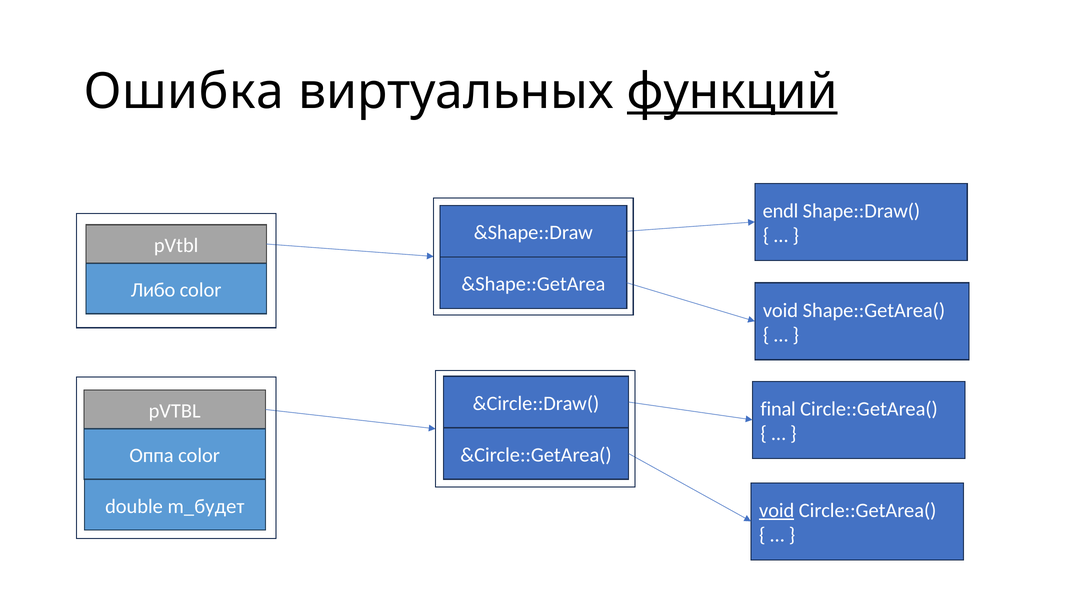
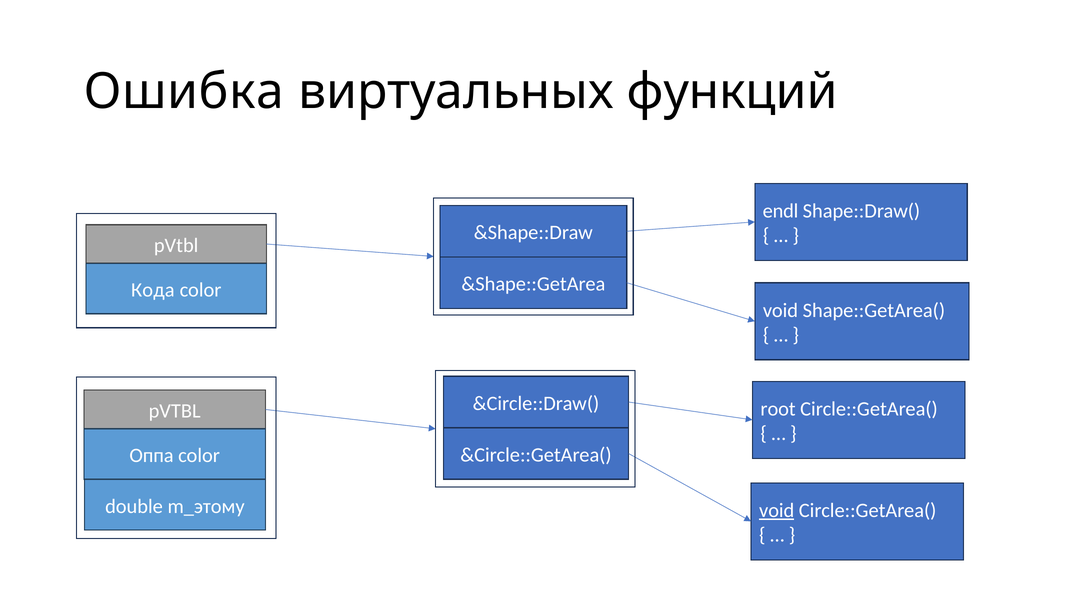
функций underline: present -> none
Либо: Либо -> Кода
final: final -> root
m_будет: m_будет -> m_этому
